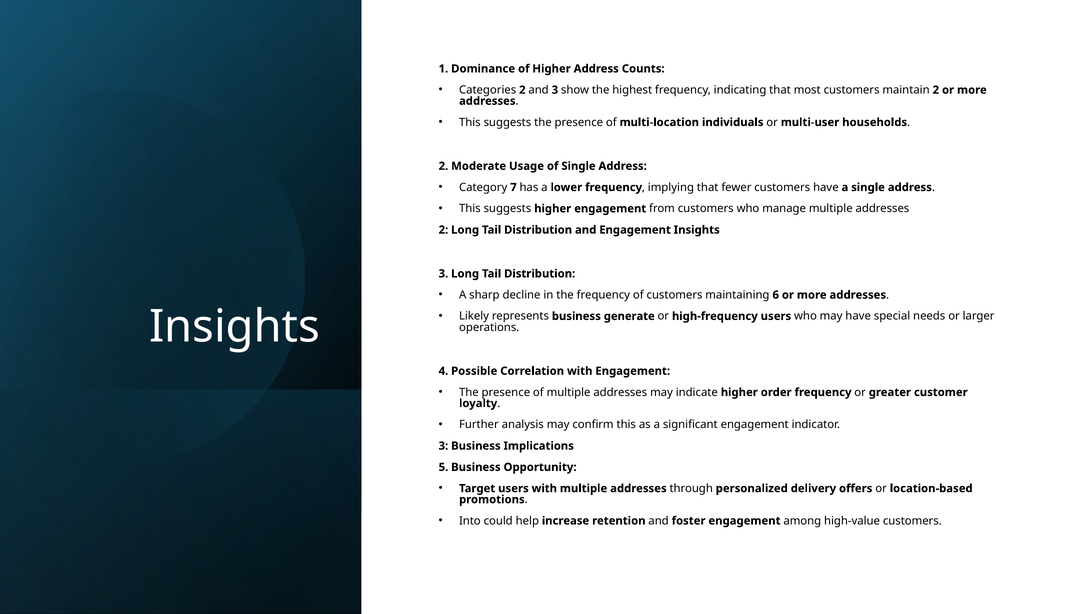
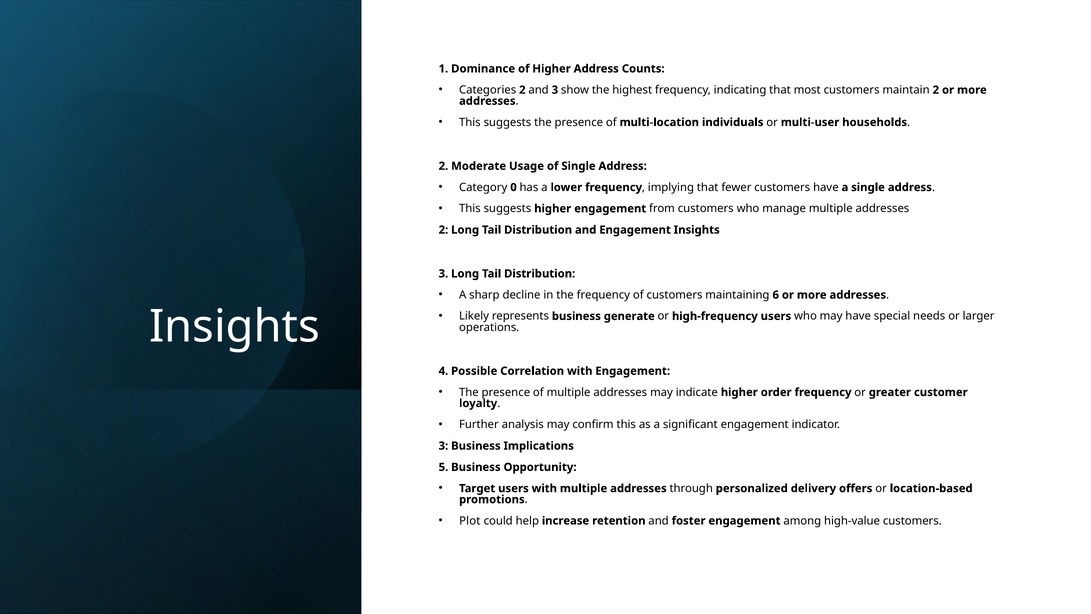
7: 7 -> 0
Into: Into -> Plot
